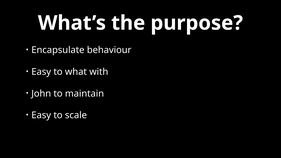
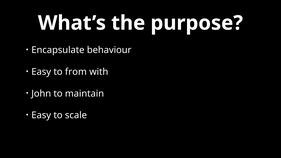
what: what -> from
